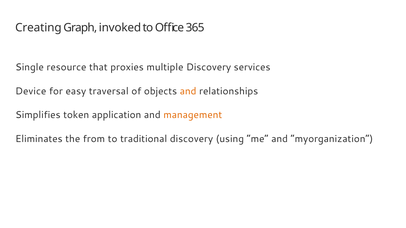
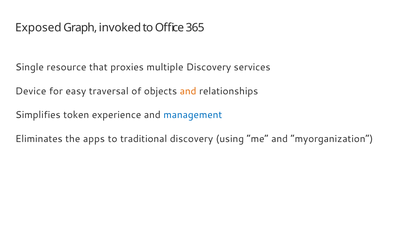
Creating: Creating -> Exposed
application: application -> experience
management colour: orange -> blue
from: from -> apps
